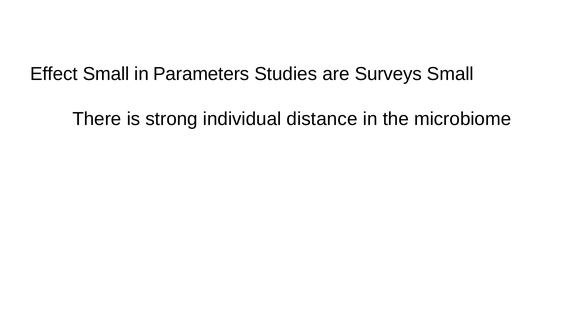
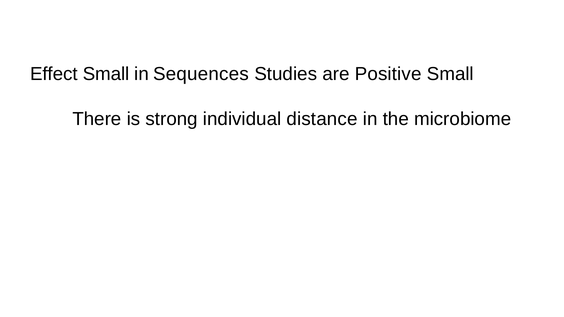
Parameters: Parameters -> Sequences
Surveys: Surveys -> Positive
